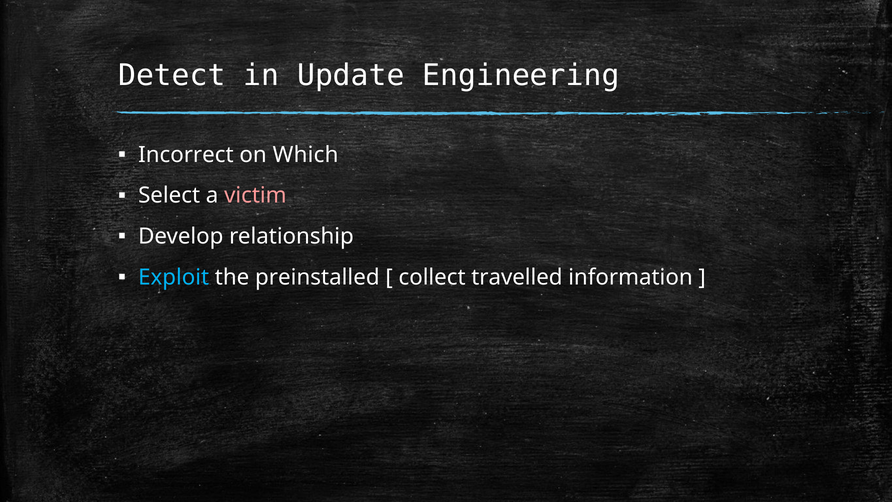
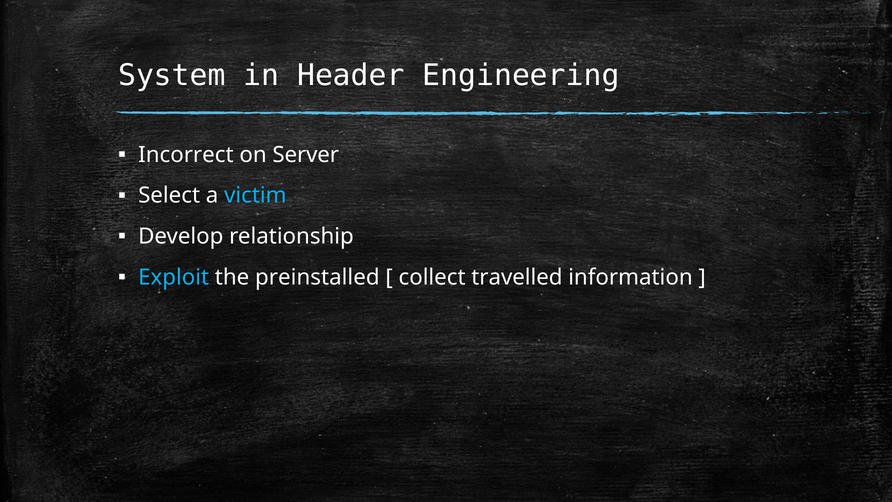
Detect: Detect -> System
Update: Update -> Header
Which: Which -> Server
victim colour: pink -> light blue
